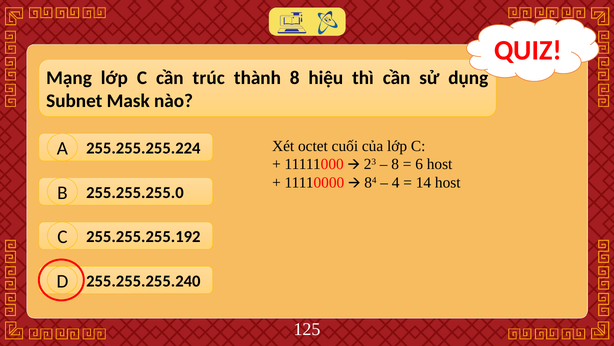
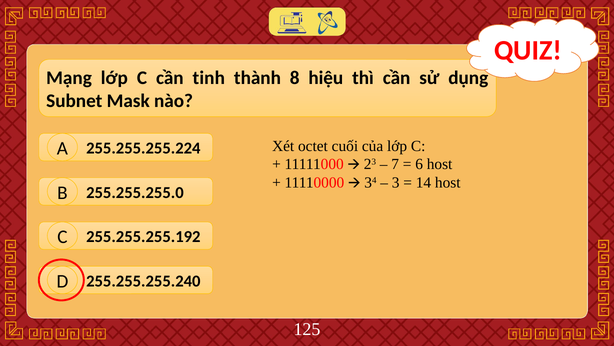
trúc: trúc -> tinh
8 at (395, 164): 8 -> 7
11110000 8: 8 -> 3
4 at (396, 183): 4 -> 3
